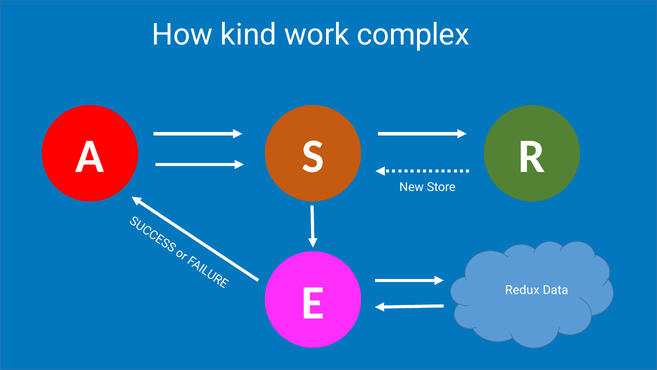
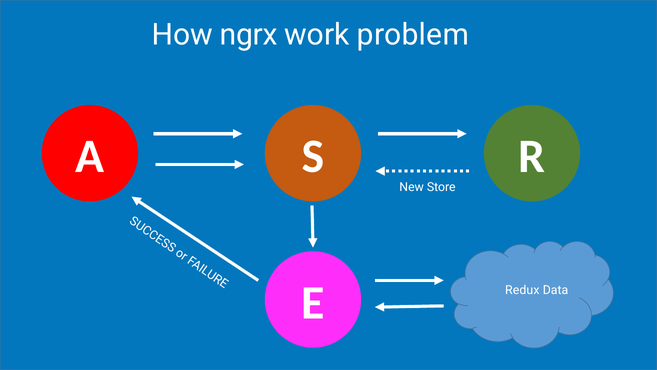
kind: kind -> ngrx
complex: complex -> problem
